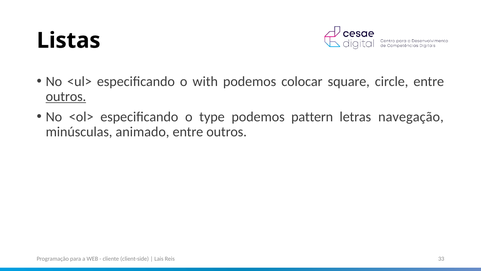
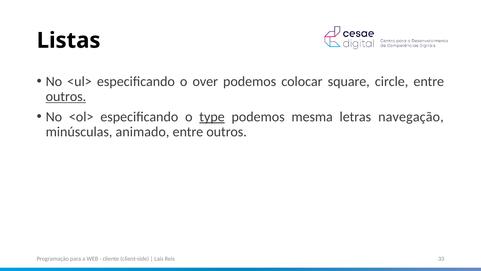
with: with -> over
type underline: none -> present
pattern: pattern -> mesma
